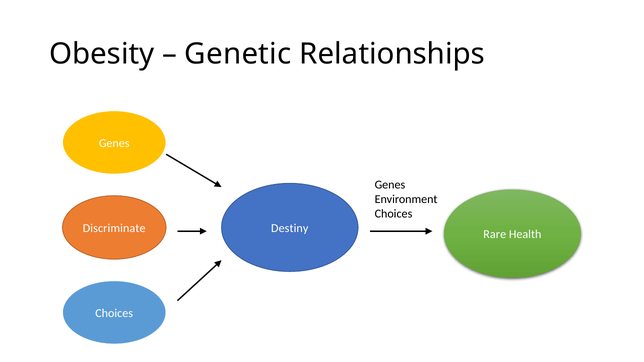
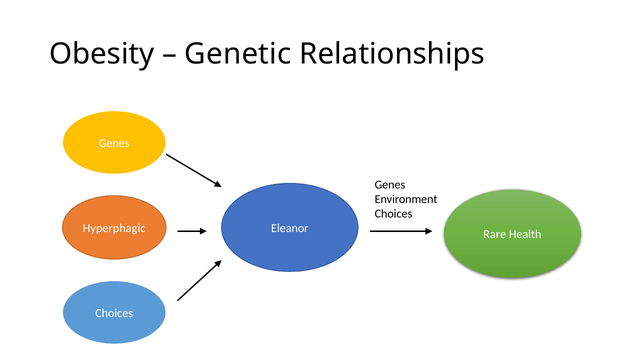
Destiny: Destiny -> Eleanor
Discriminate: Discriminate -> Hyperphagic
